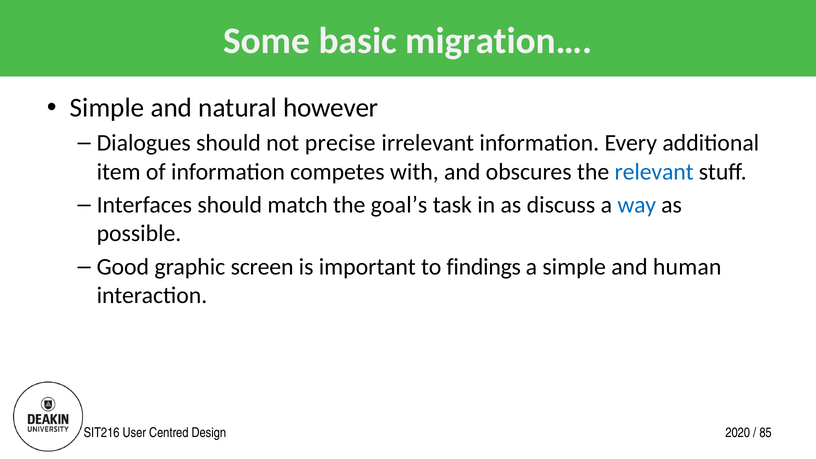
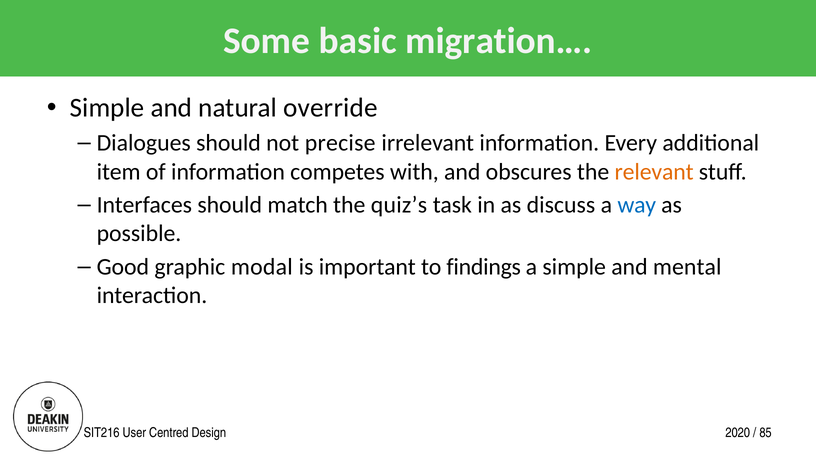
however: however -> override
relevant colour: blue -> orange
goal’s: goal’s -> quiz’s
screen: screen -> modal
human: human -> mental
